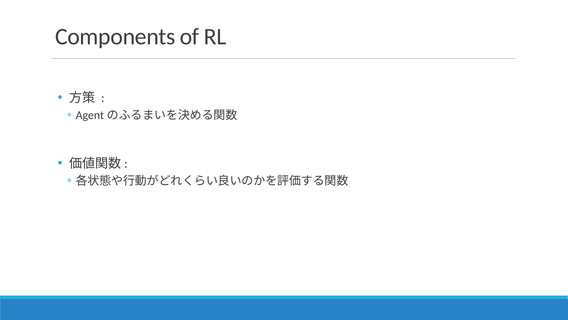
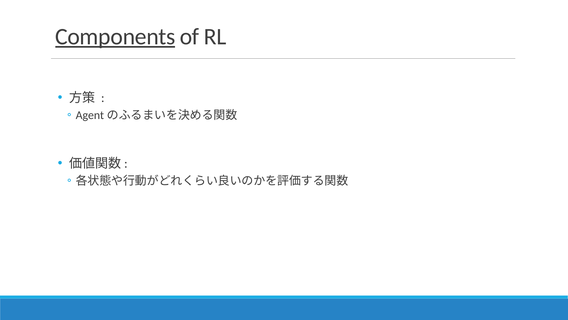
Components underline: none -> present
